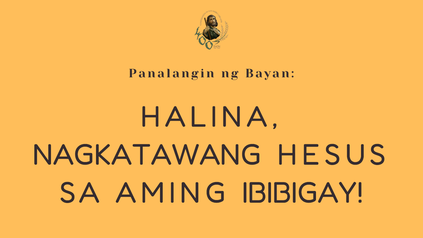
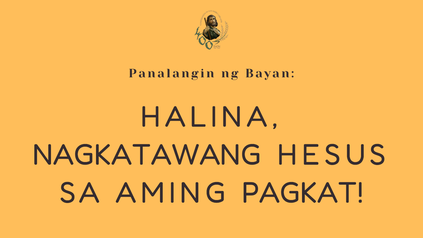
IBIBIGAY: IBIBIGAY -> PAGKAT
